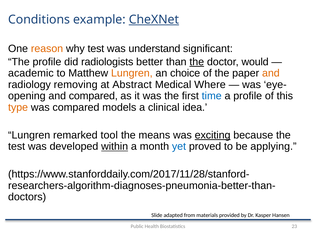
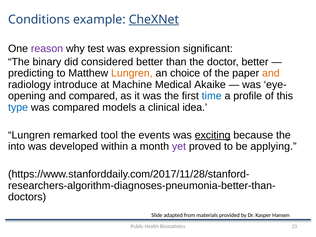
reason colour: orange -> purple
understand: understand -> expression
The profile: profile -> binary
radiologists: radiologists -> considered
the at (197, 62) underline: present -> none
doctor would: would -> better
academic: academic -> predicting
removing: removing -> introduce
Abstract: Abstract -> Machine
Where: Where -> Akaike
type colour: orange -> blue
means: means -> events
test at (17, 146): test -> into
within underline: present -> none
yet colour: blue -> purple
